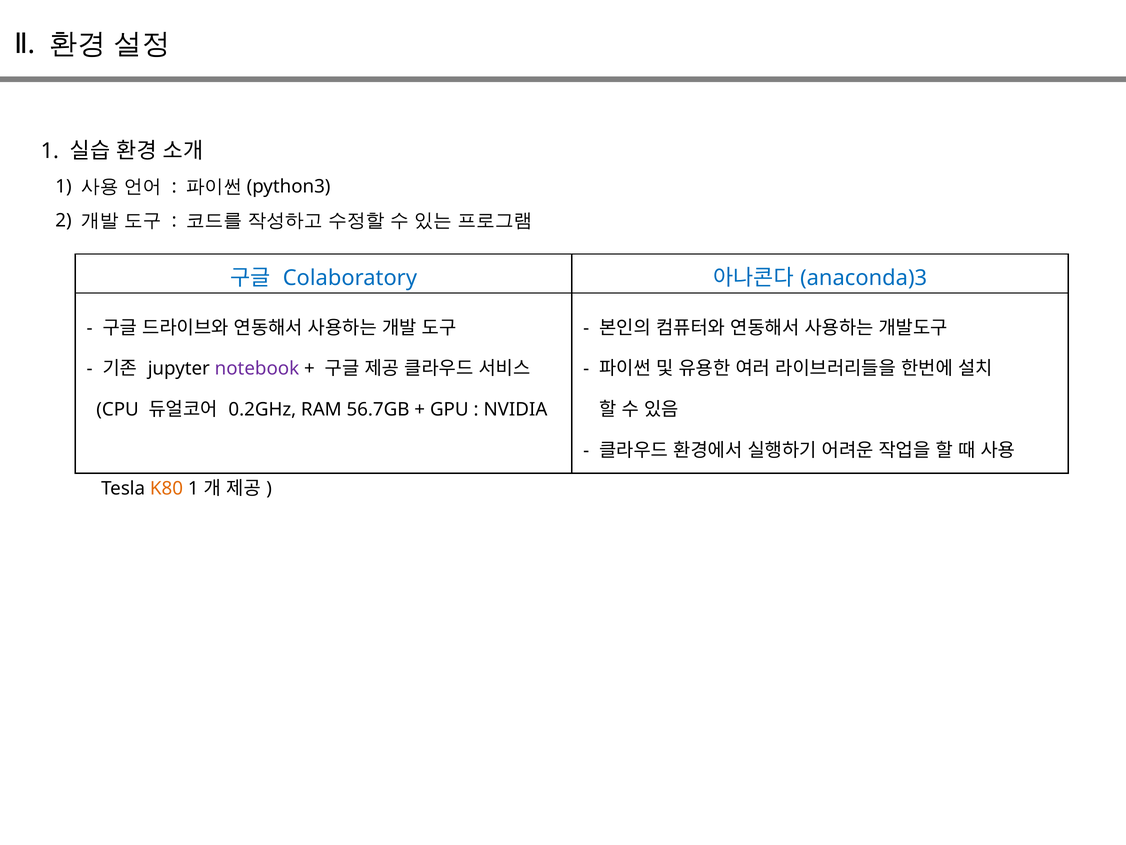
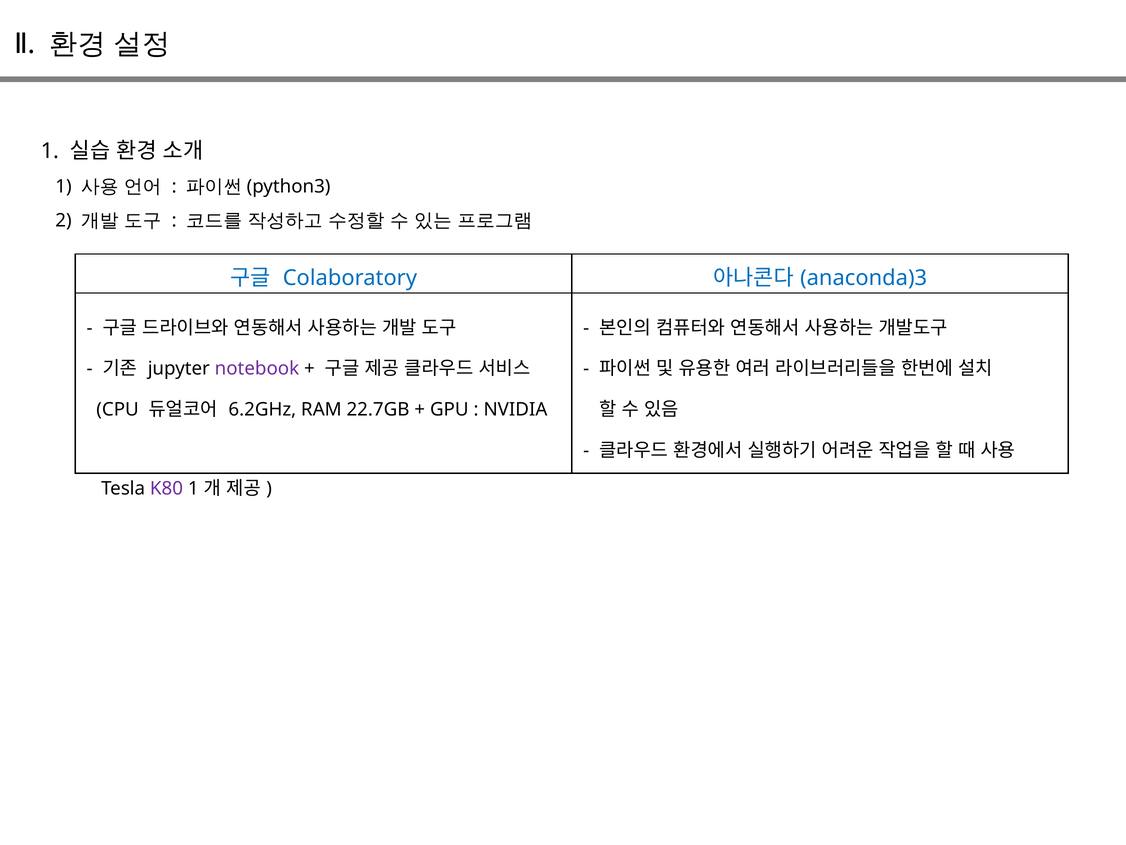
0.2GHz: 0.2GHz -> 6.2GHz
56.7GB: 56.7GB -> 22.7GB
K80 colour: orange -> purple
